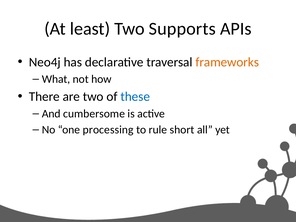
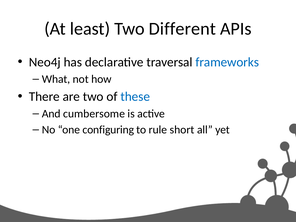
Supports: Supports -> Different
frameworks colour: orange -> blue
processing: processing -> configuring
